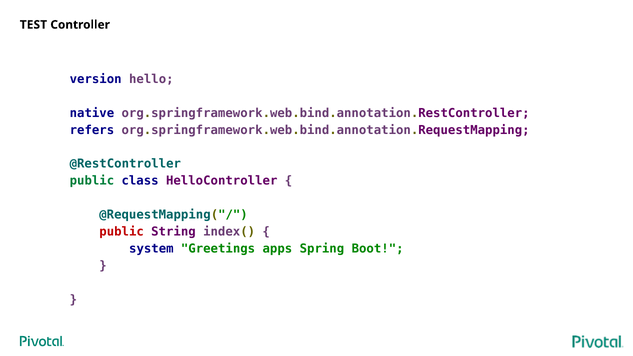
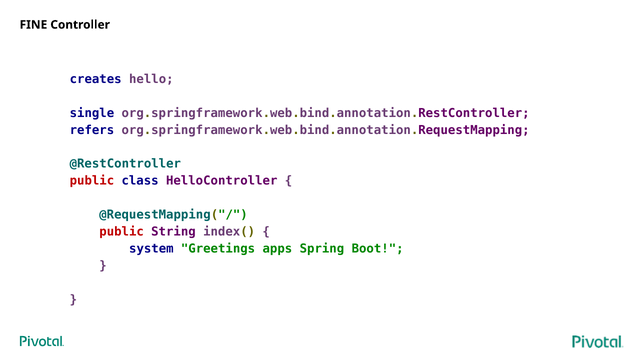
TEST: TEST -> FINE
version: version -> creates
native: native -> single
public at (92, 181) colour: green -> red
